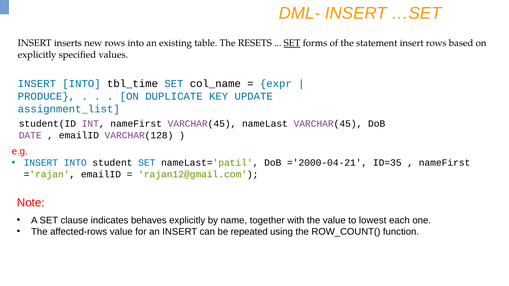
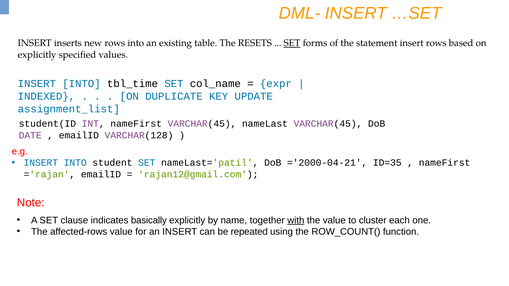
PRODUCE: PRODUCE -> INDEXED
behaves: behaves -> basically
with underline: none -> present
lowest: lowest -> cluster
